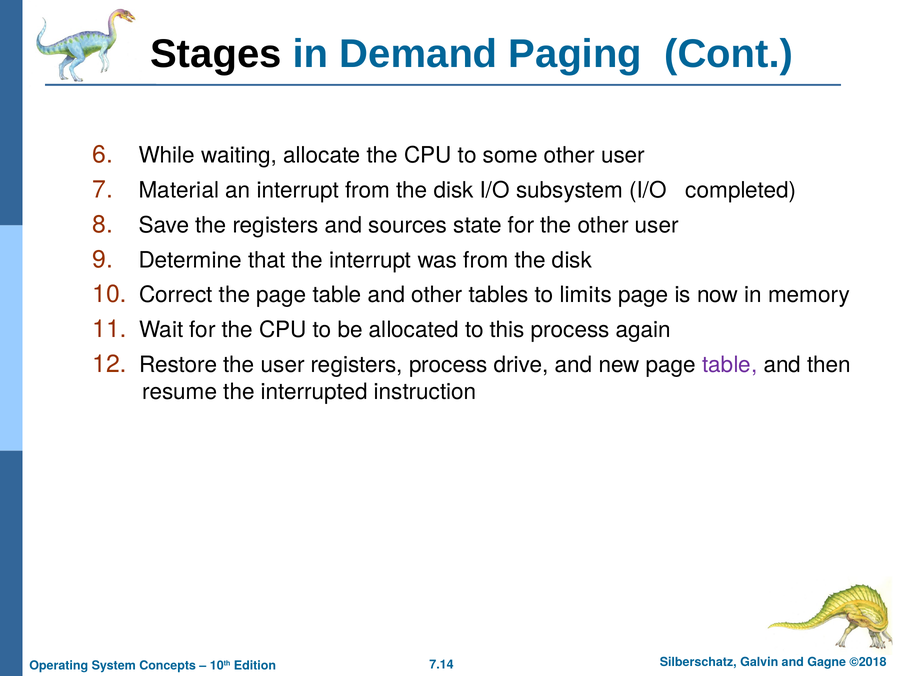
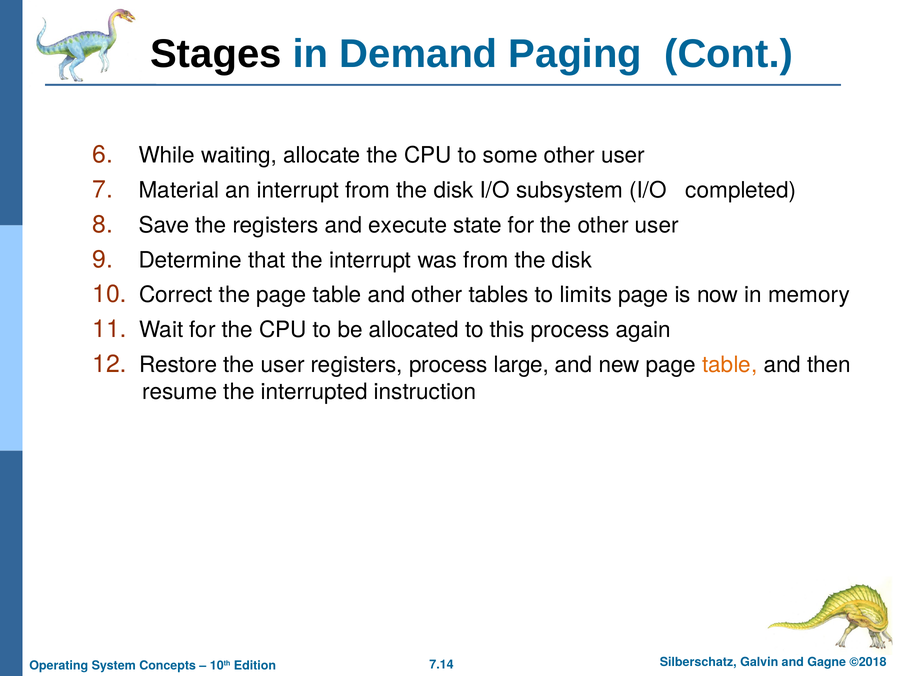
sources: sources -> execute
drive: drive -> large
table at (730, 365) colour: purple -> orange
